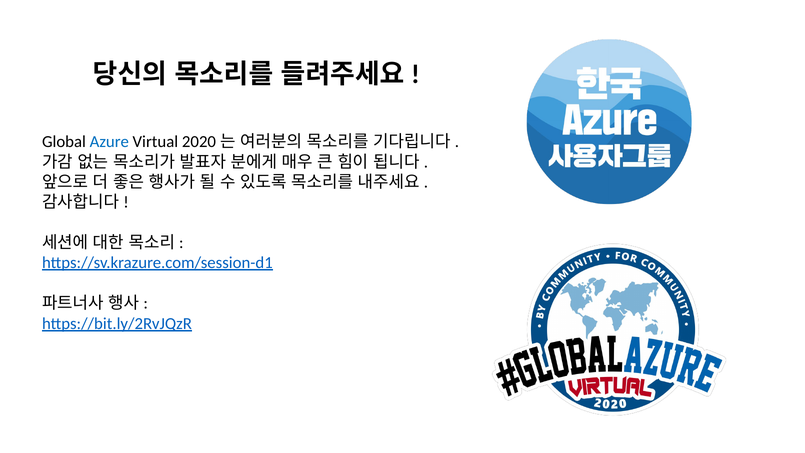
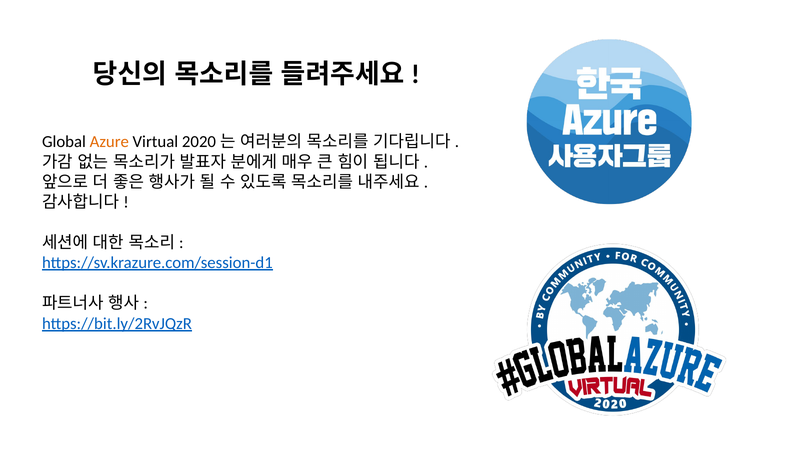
Azure colour: blue -> orange
